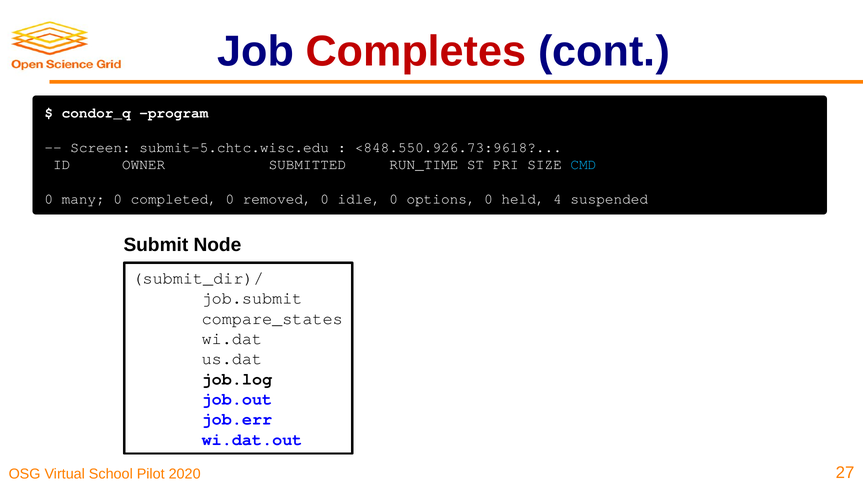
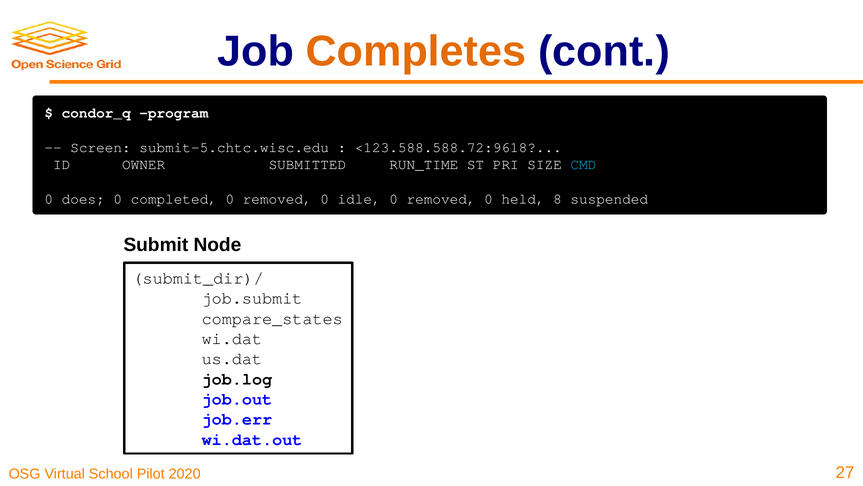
Completes colour: red -> orange
<848.550.926.73:9618: <848.550.926.73:9618 -> <123.588.588.72:9618
many: many -> does
idle 0 options: options -> removed
4: 4 -> 8
